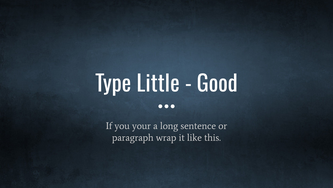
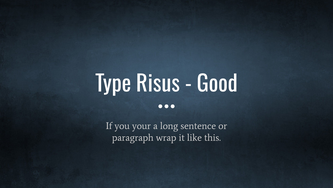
Little: Little -> Risus
